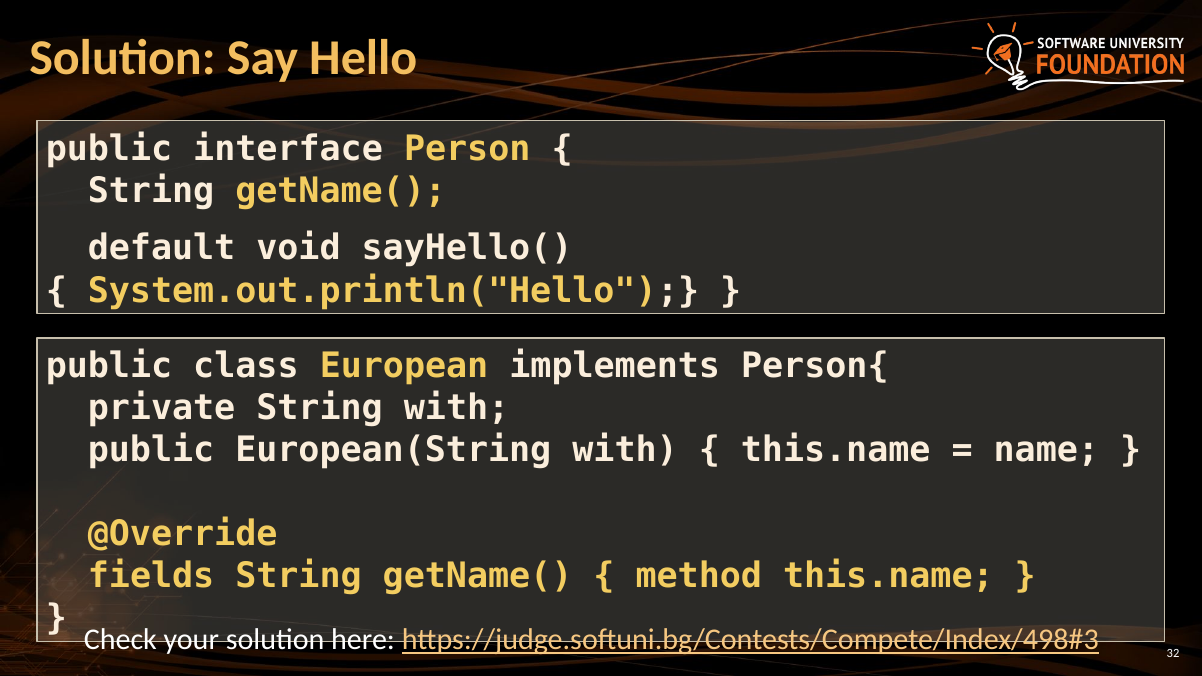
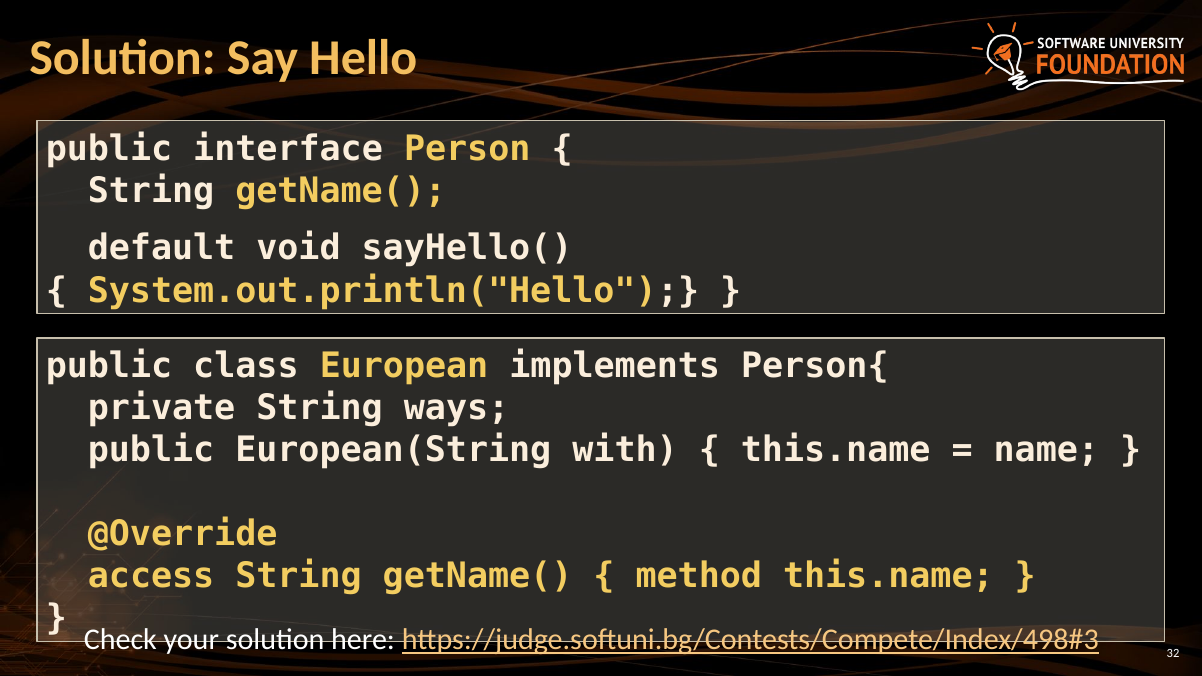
String with: with -> ways
fields: fields -> access
